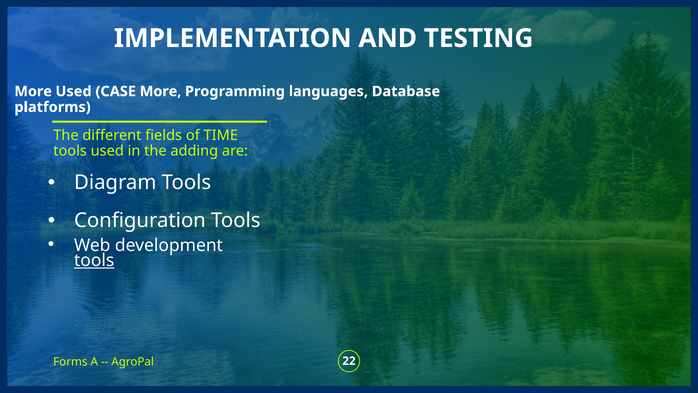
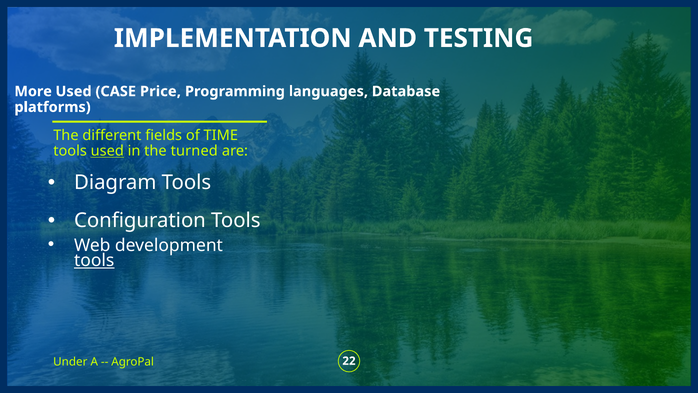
CASE More: More -> Price
used at (107, 151) underline: none -> present
adding: adding -> turned
Forms: Forms -> Under
